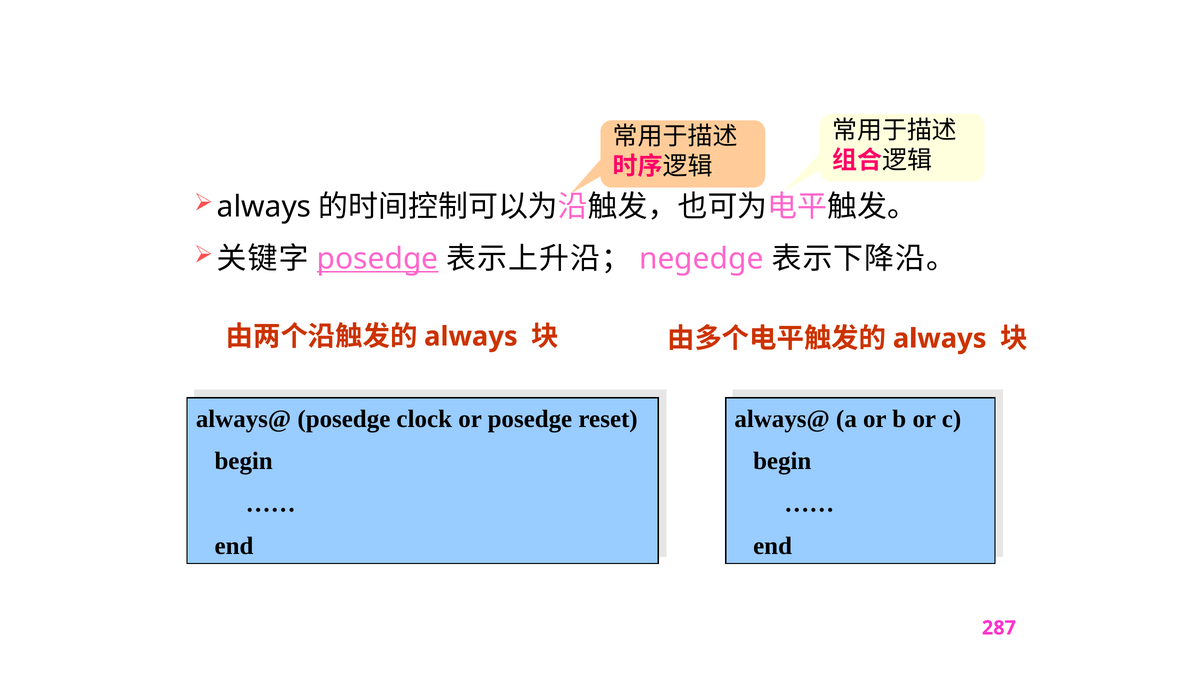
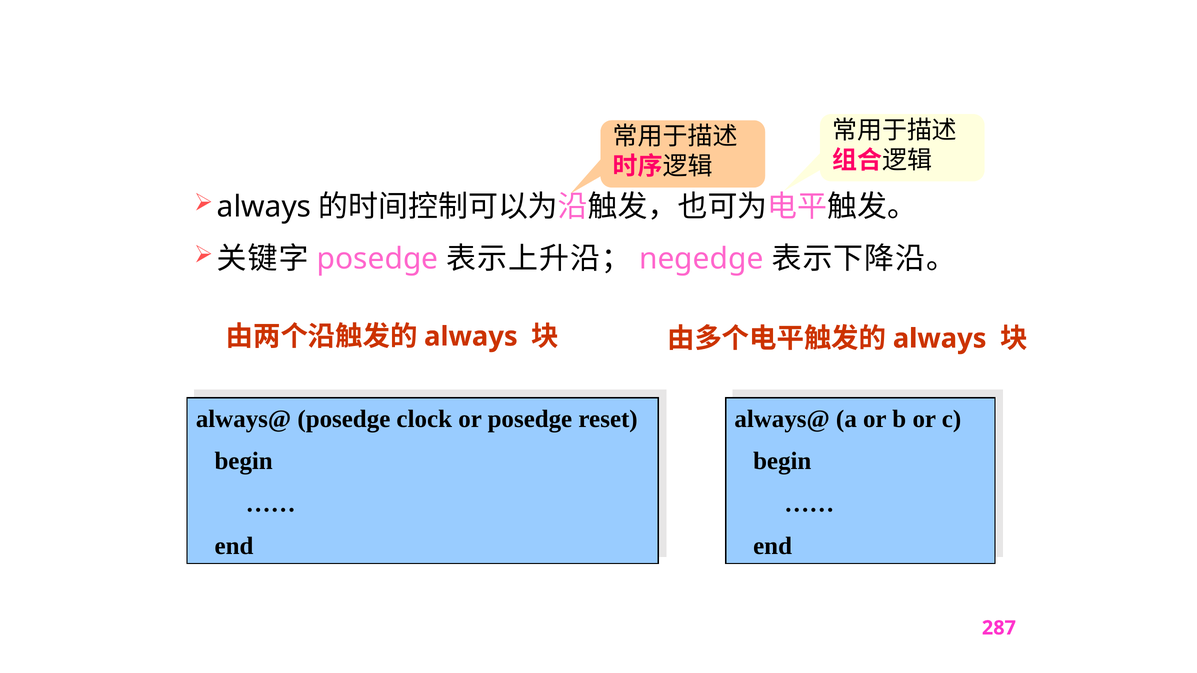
posedge at (378, 259) underline: present -> none
